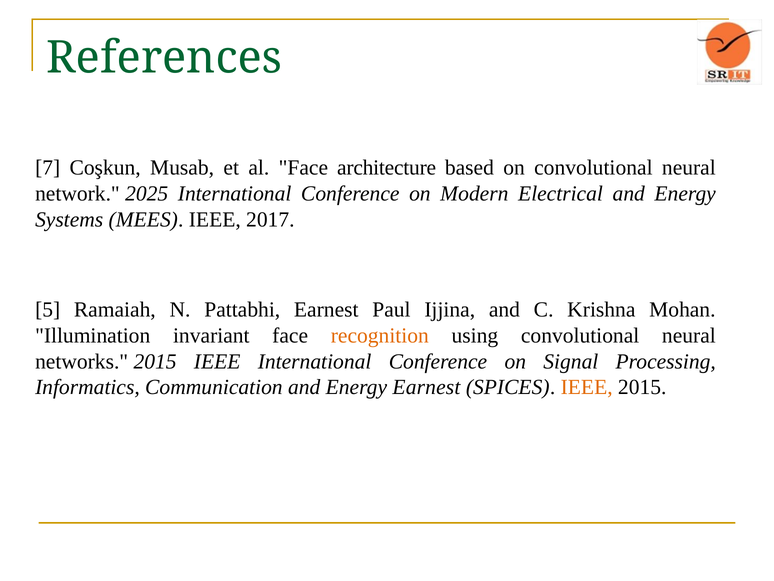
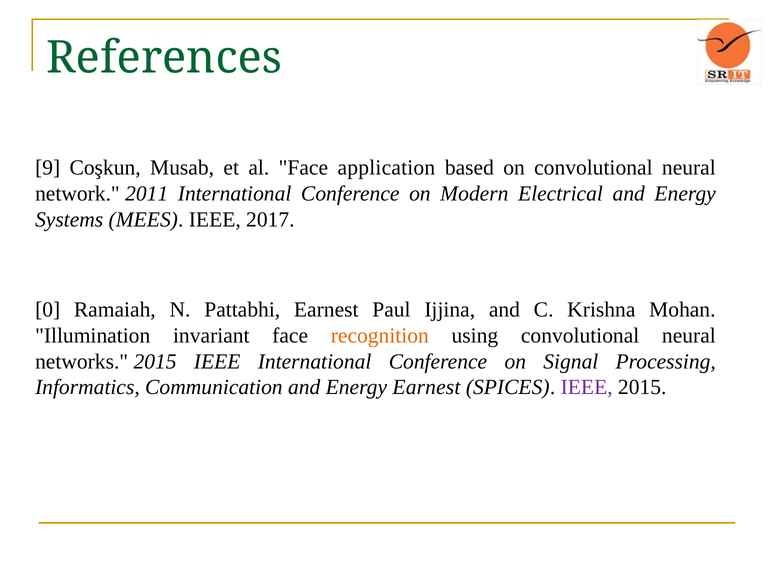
7: 7 -> 9
architecture: architecture -> application
2025: 2025 -> 2011
5: 5 -> 0
IEEE at (587, 387) colour: orange -> purple
